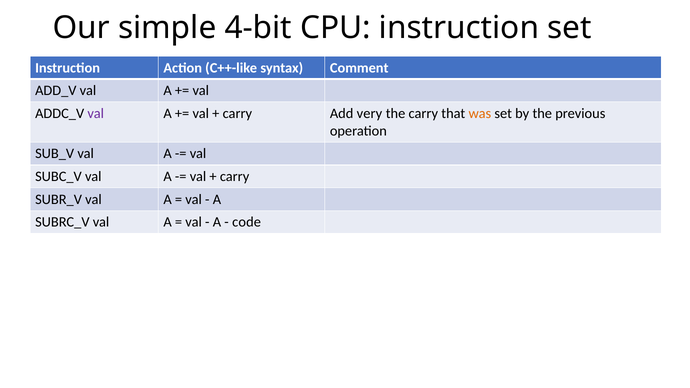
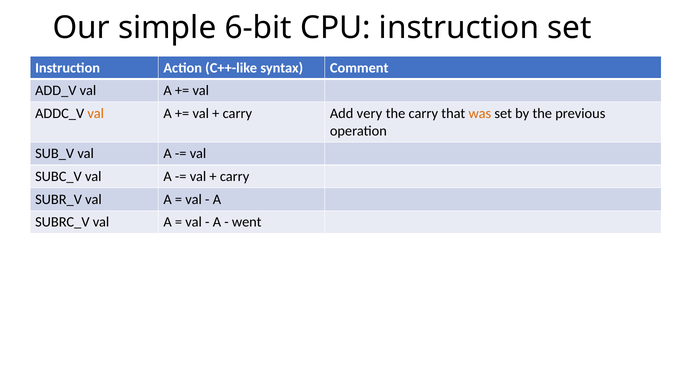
4-bit: 4-bit -> 6-bit
val at (96, 113) colour: purple -> orange
code: code -> went
